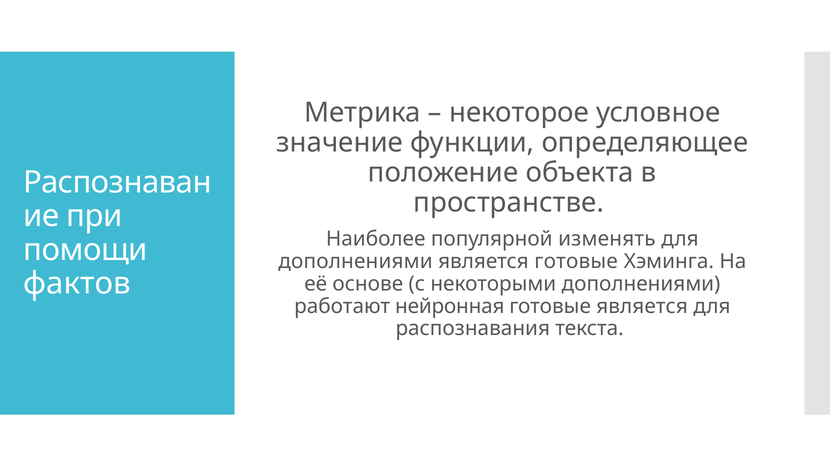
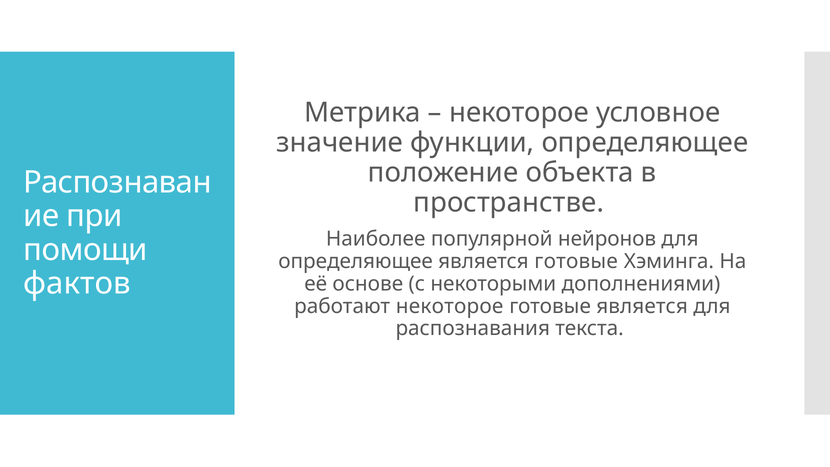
изменять: изменять -> нейронов
дополнениями at (355, 261): дополнениями -> определяющее
работают нейронная: нейронная -> некоторое
